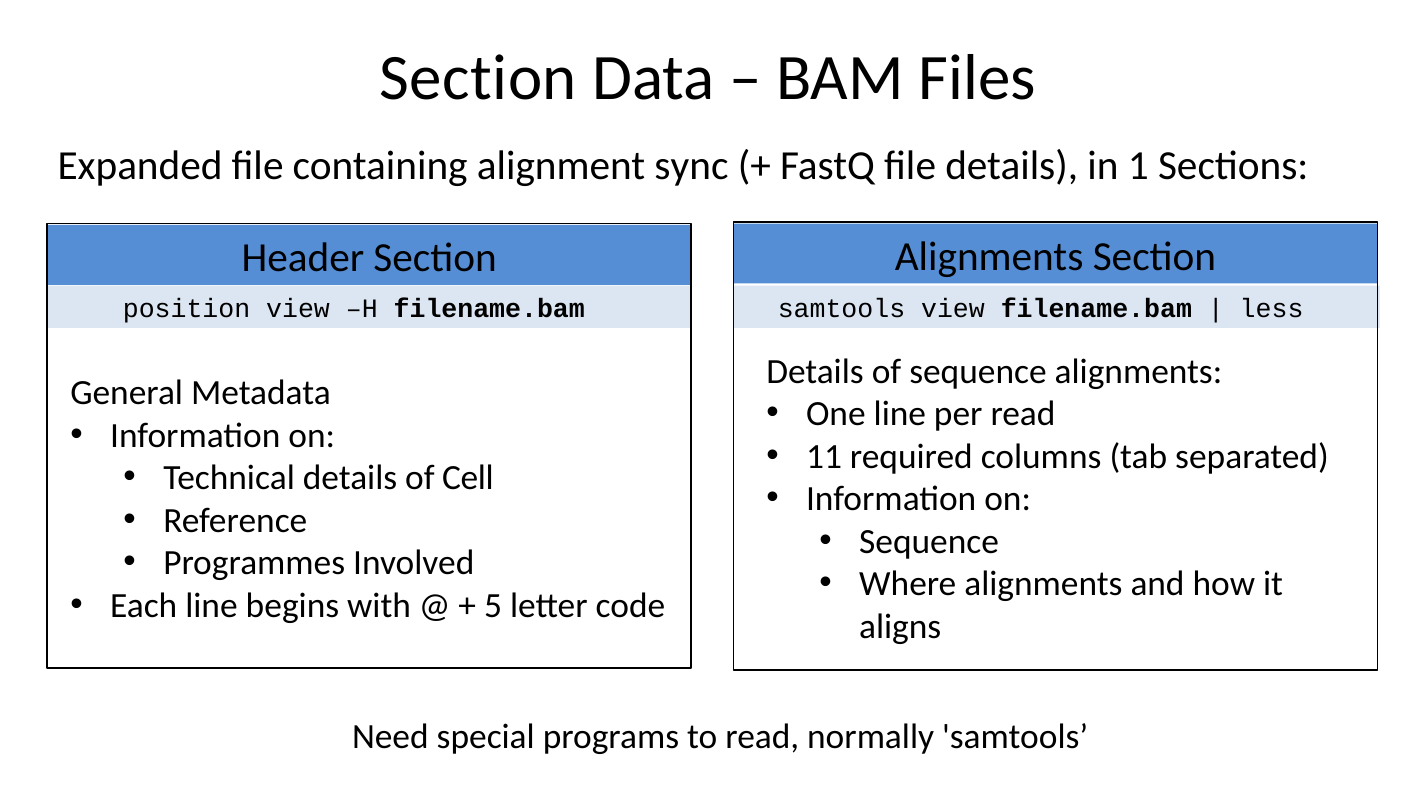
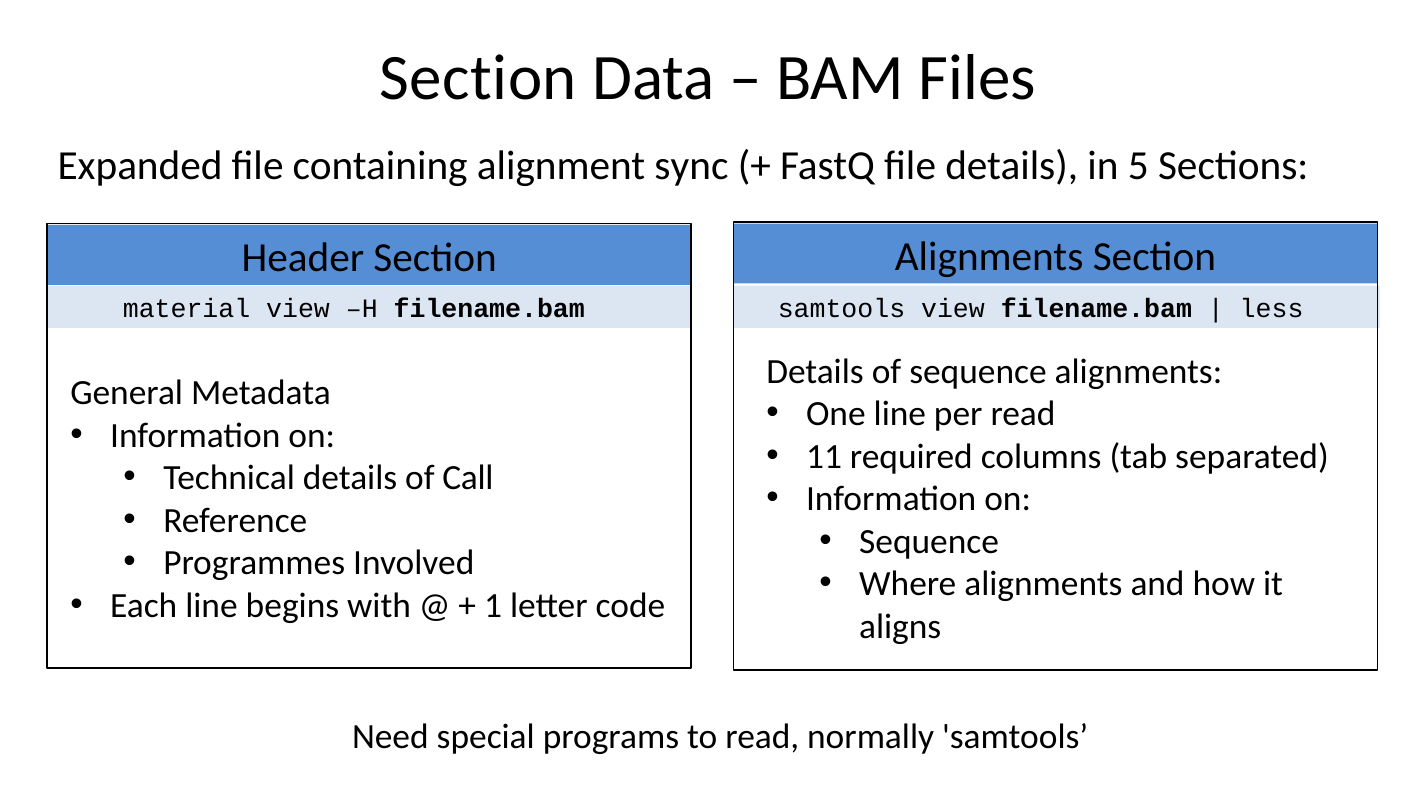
1: 1 -> 5
position: position -> material
Cell: Cell -> Call
5: 5 -> 1
